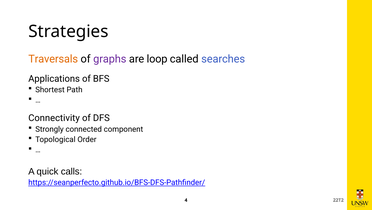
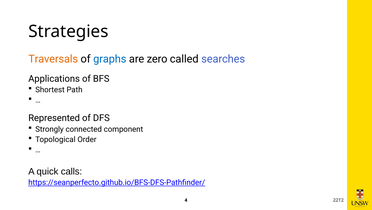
graphs colour: purple -> blue
loop: loop -> zero
Connectivity: Connectivity -> Represented
